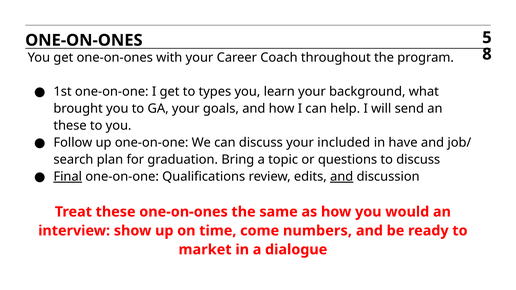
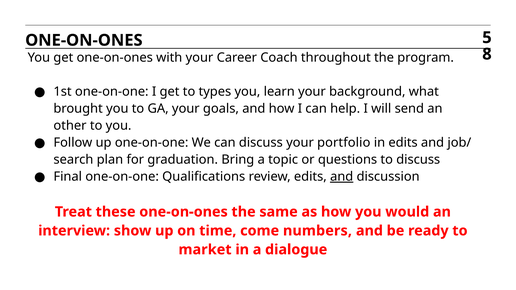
these at (70, 126): these -> other
included: included -> portfolio
in have: have -> edits
Final underline: present -> none
